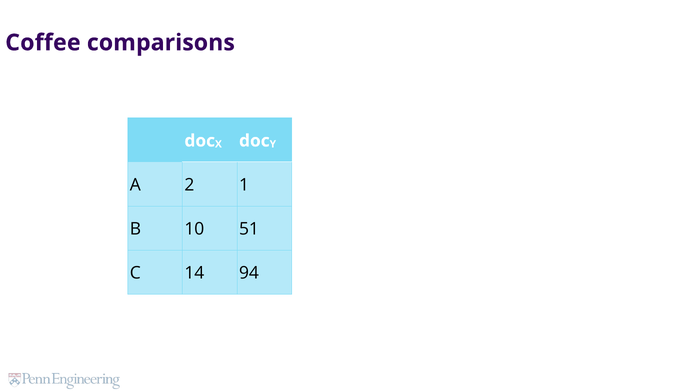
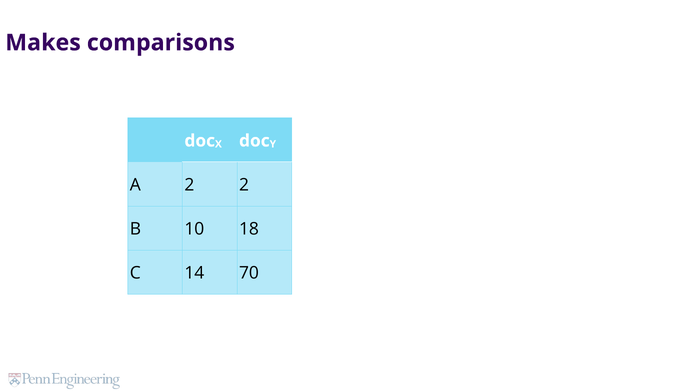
Coffee: Coffee -> Makes
2 1: 1 -> 2
51: 51 -> 18
94: 94 -> 70
